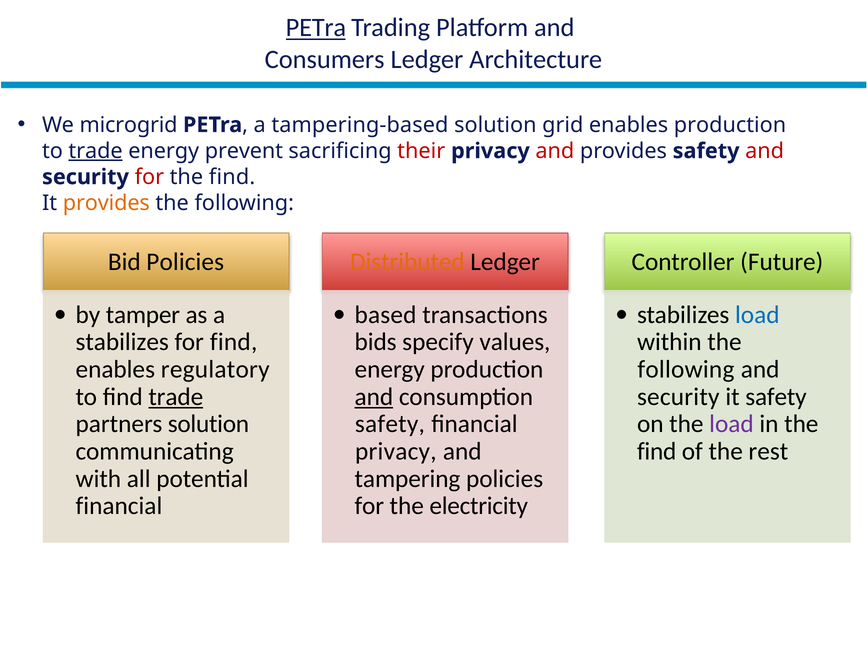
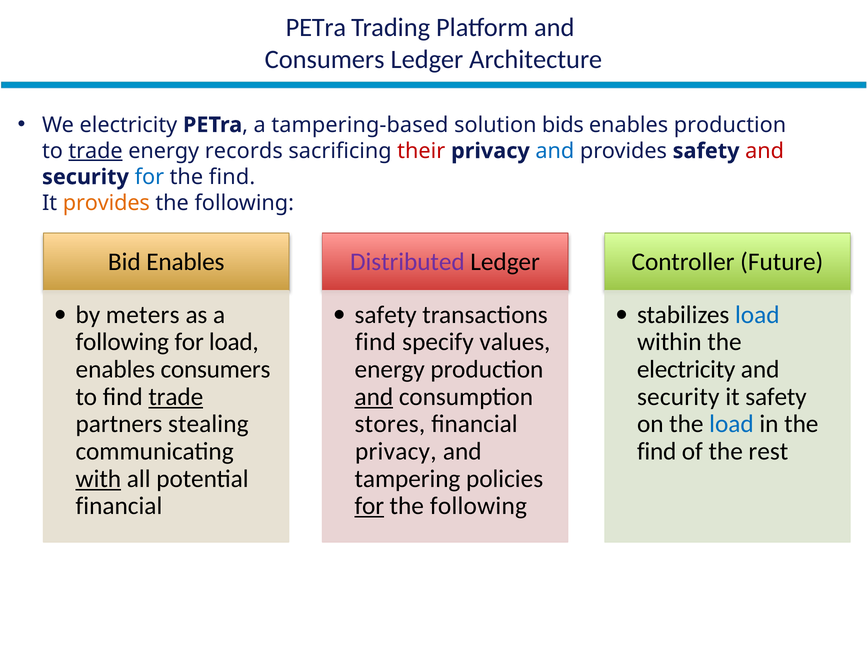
PETra at (316, 28) underline: present -> none
We microgrid: microgrid -> electricity
grid: grid -> bids
prevent: prevent -> records
and at (555, 151) colour: red -> blue
for at (149, 177) colour: red -> blue
Bid Policies: Policies -> Enables
Distributed colour: orange -> purple
tamper: tamper -> meters
based at (386, 314): based -> safety
stabilizes at (122, 342): stabilizes -> following
for find: find -> load
bids at (376, 342): bids -> find
enables regulatory: regulatory -> consumers
following at (686, 369): following -> electricity
partners solution: solution -> stealing
safety at (390, 424): safety -> stores
load at (731, 424) colour: purple -> blue
with underline: none -> present
for at (369, 505) underline: none -> present
electricity at (479, 505): electricity -> following
